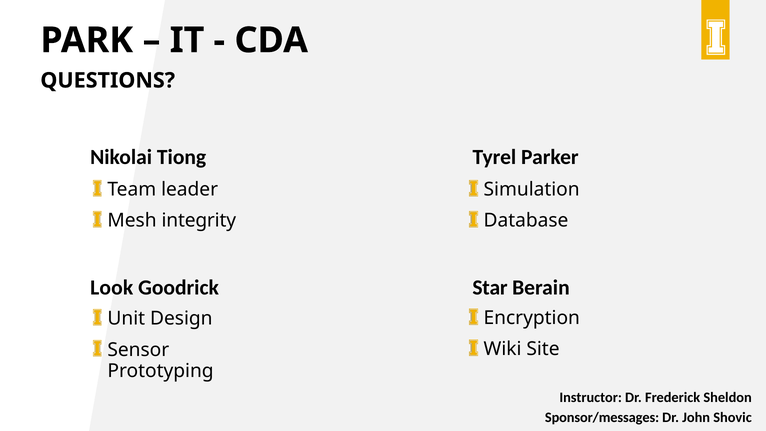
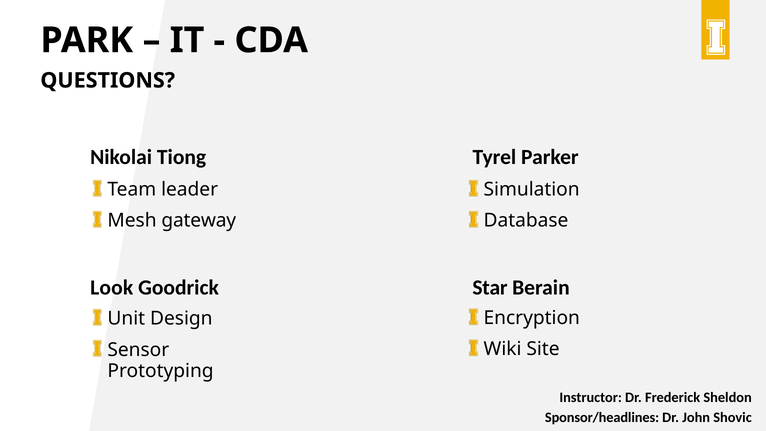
integrity: integrity -> gateway
Sponsor/messages: Sponsor/messages -> Sponsor/headlines
